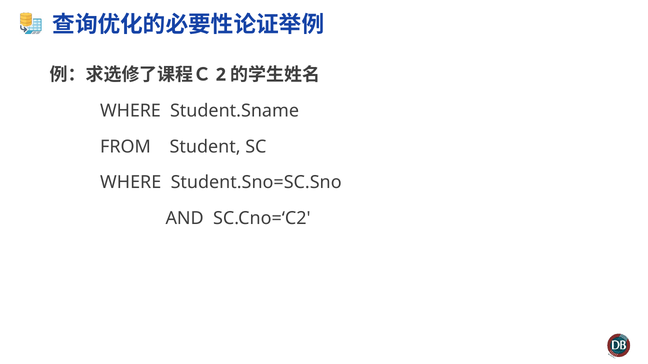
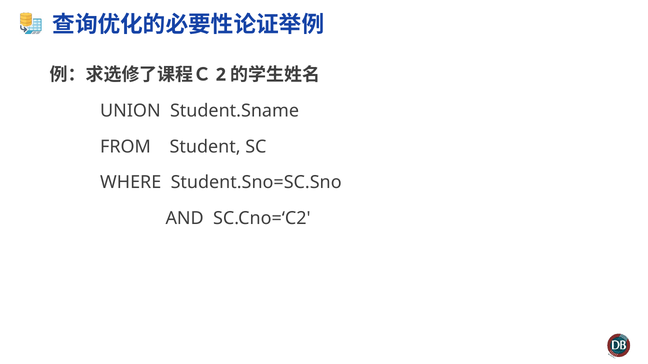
WHERE at (130, 111): WHERE -> UNION
